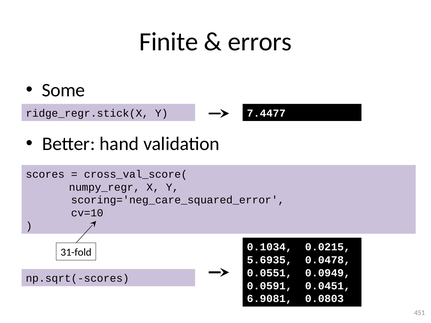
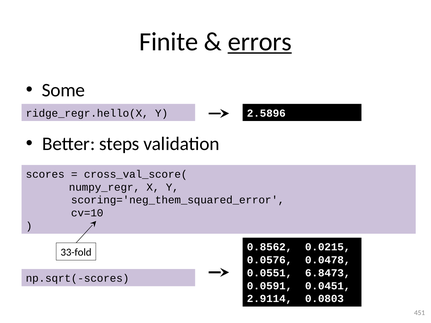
errors underline: none -> present
ridge_regr.stick(X: ridge_regr.stick(X -> ridge_regr.hello(X
7.4477: 7.4477 -> 2.5896
hand: hand -> steps
scoring='neg_care_squared_error: scoring='neg_care_squared_error -> scoring='neg_them_squared_error
0.1034: 0.1034 -> 0.8562
31-fold: 31-fold -> 33-fold
5.6935: 5.6935 -> 0.0576
0.0949: 0.0949 -> 6.8473
6.9081: 6.9081 -> 2.9114
